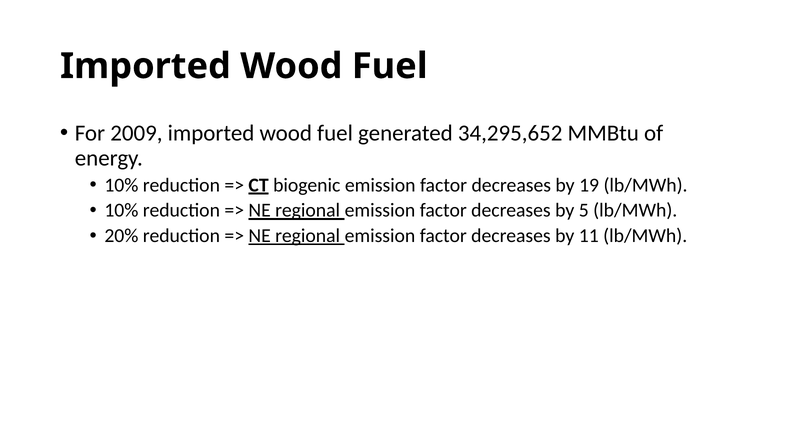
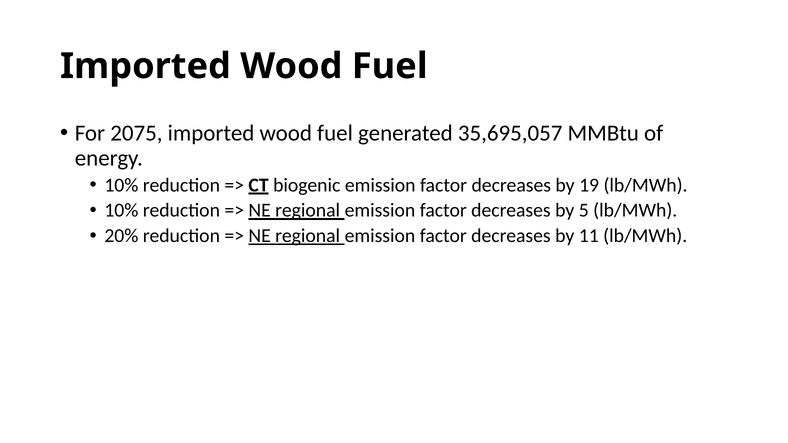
2009: 2009 -> 2075
34,295,652: 34,295,652 -> 35,695,057
